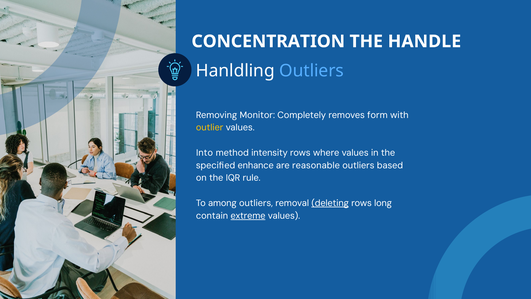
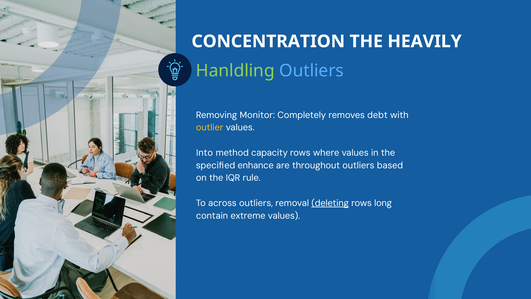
HANDLE: HANDLE -> HEAVILY
Hanldling colour: white -> light green
form: form -> debt
intensity: intensity -> capacity
reasonable: reasonable -> throughout
among: among -> across
extreme underline: present -> none
